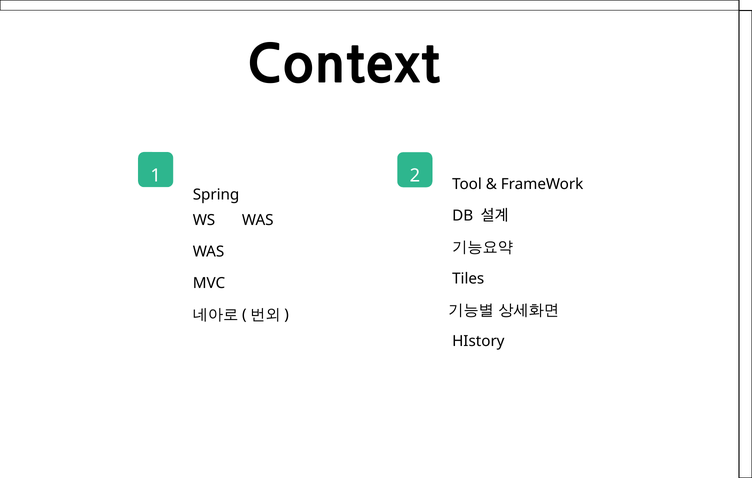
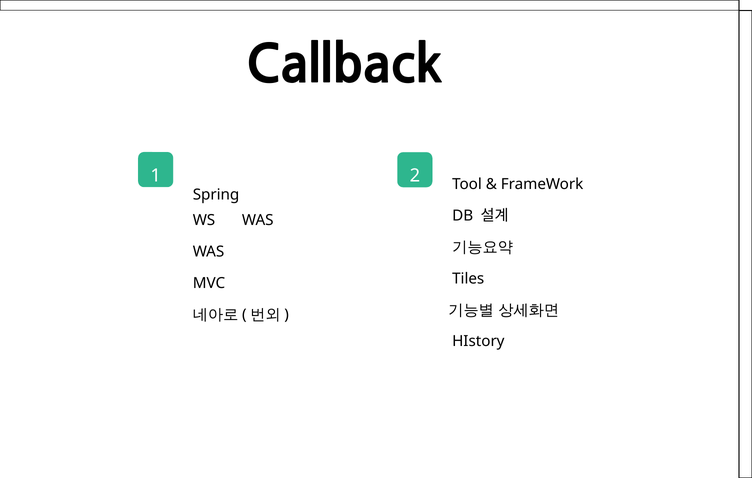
Context: Context -> Callback
